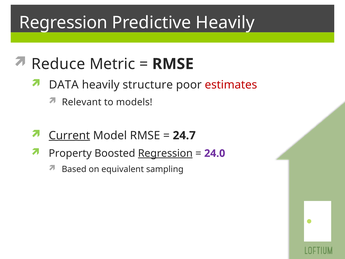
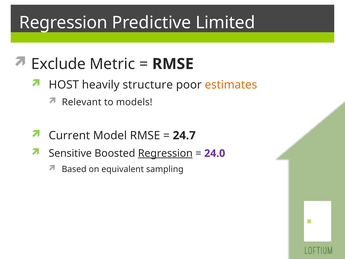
Predictive Heavily: Heavily -> Limited
Reduce: Reduce -> Exclude
DATA: DATA -> HOST
estimates colour: red -> orange
Current underline: present -> none
Property: Property -> Sensitive
